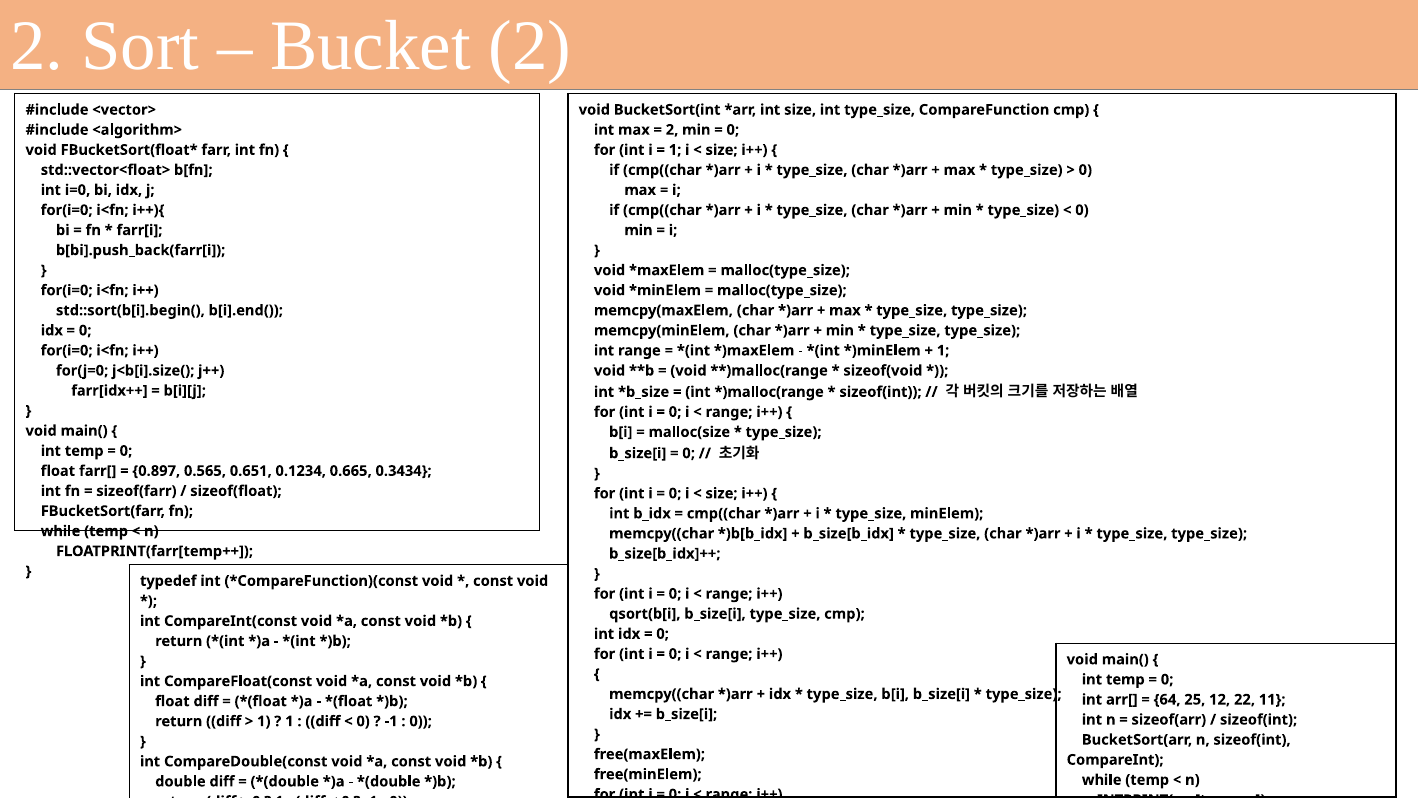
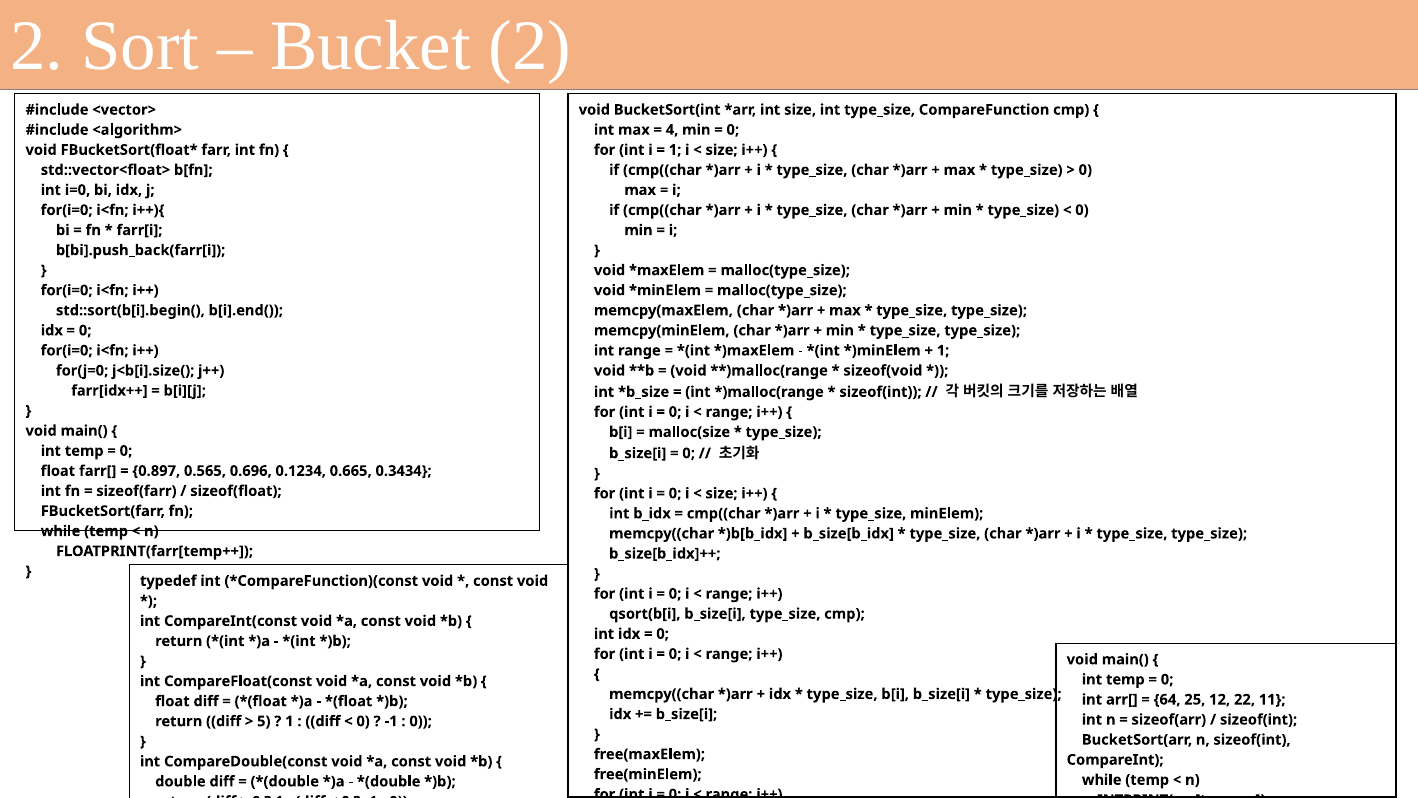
2 at (672, 130): 2 -> 4
0.651: 0.651 -> 0.696
1 at (264, 721): 1 -> 5
